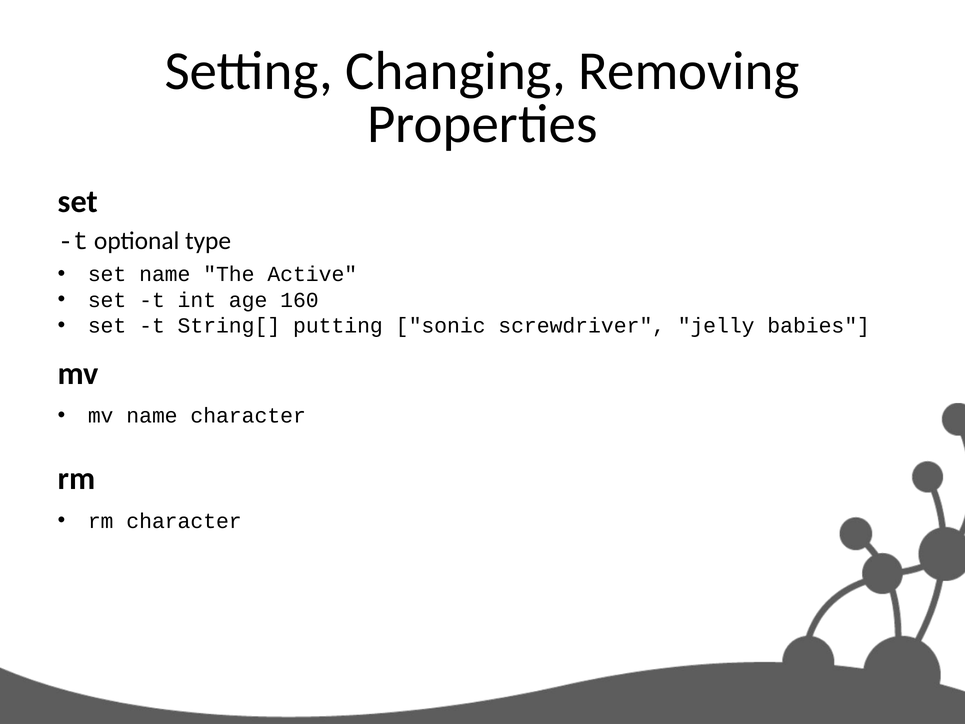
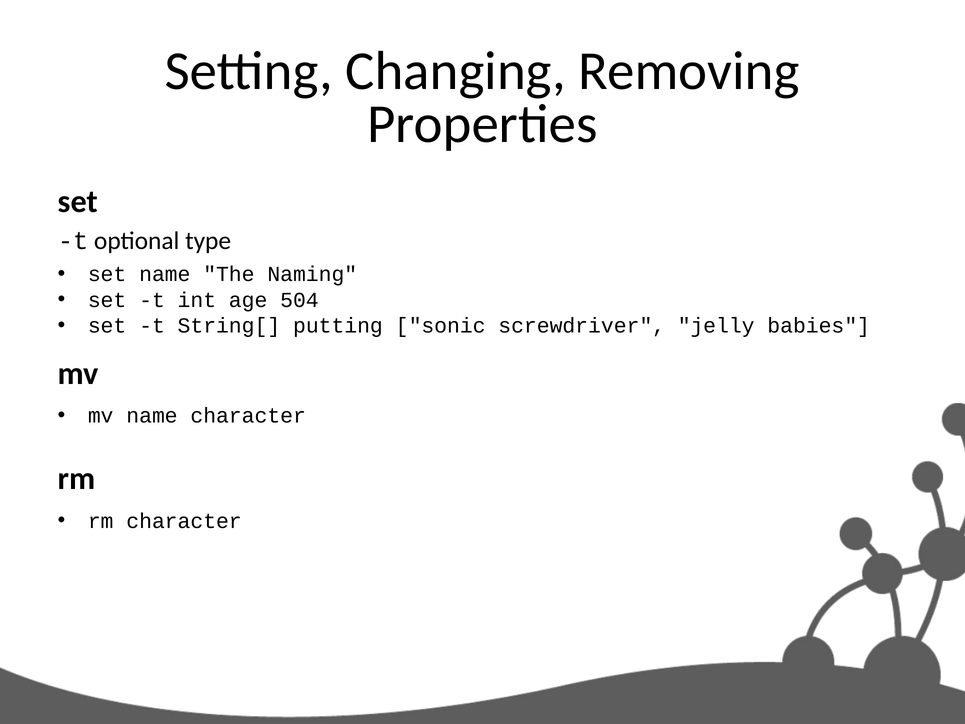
Active: Active -> Naming
160: 160 -> 504
